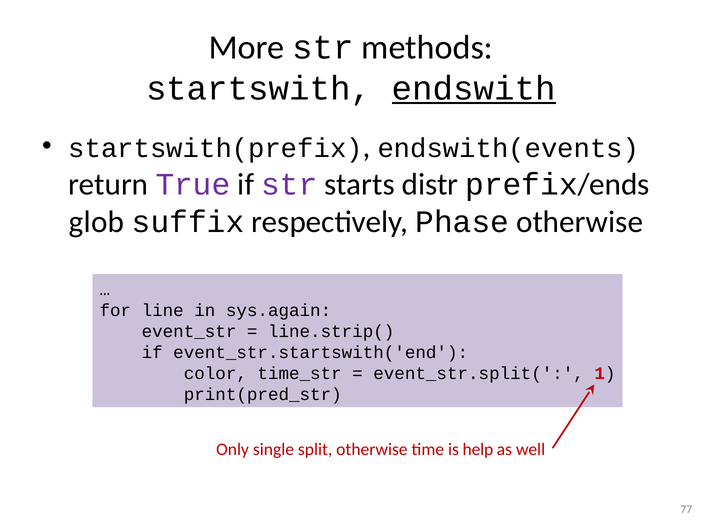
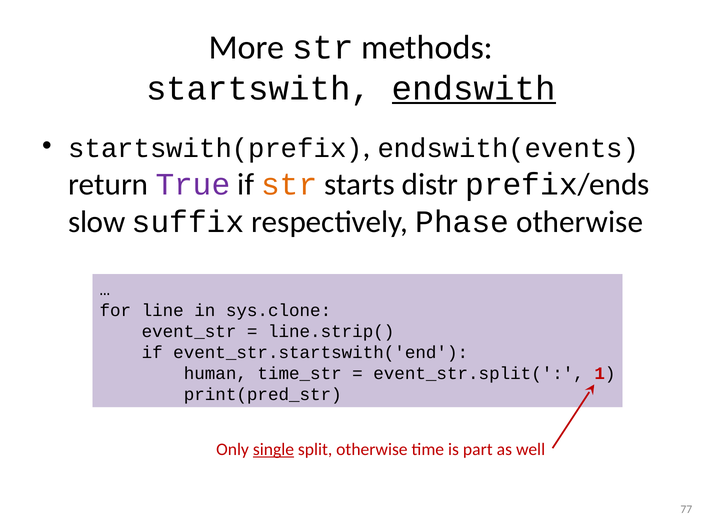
str at (289, 185) colour: purple -> orange
glob: glob -> slow
sys.again: sys.again -> sys.clone
color: color -> human
single underline: none -> present
help: help -> part
